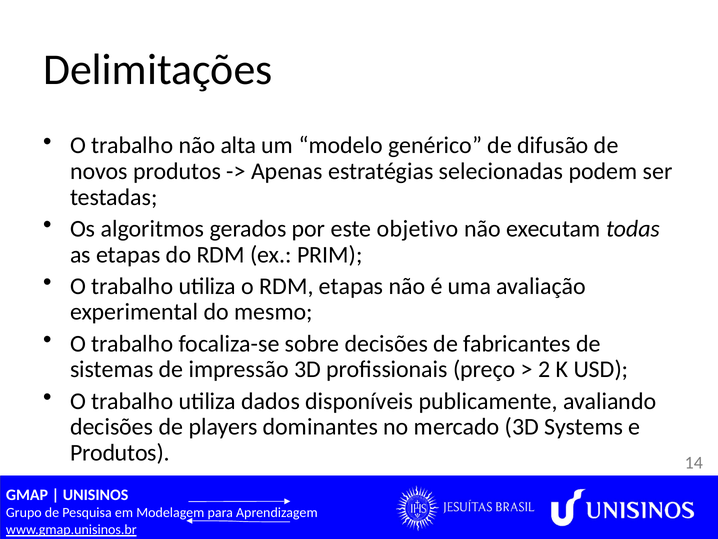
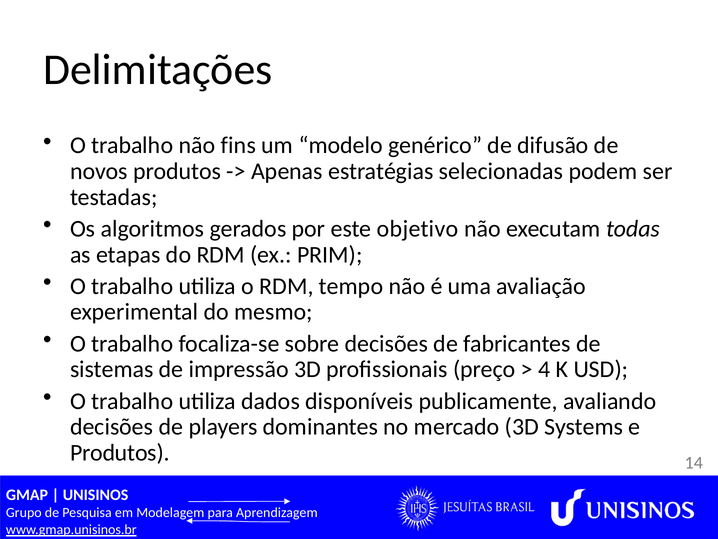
alta: alta -> fins
RDM etapas: etapas -> tempo
2: 2 -> 4
